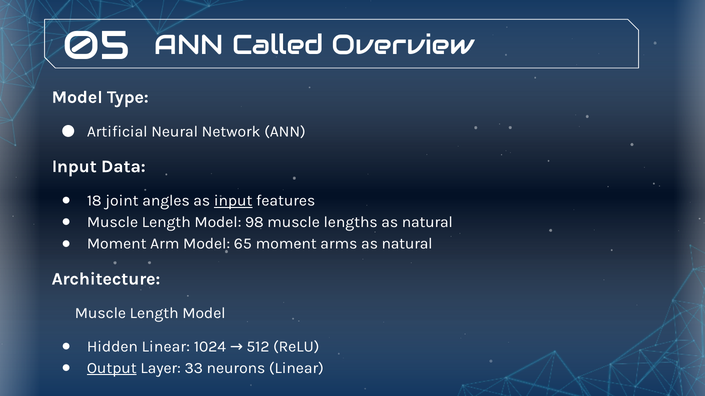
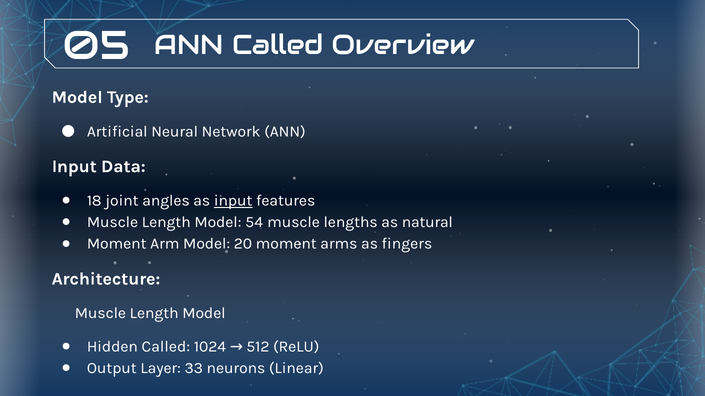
98: 98 -> 54
65: 65 -> 20
arms as natural: natural -> fingers
Hidden Linear: Linear -> Called
Output underline: present -> none
